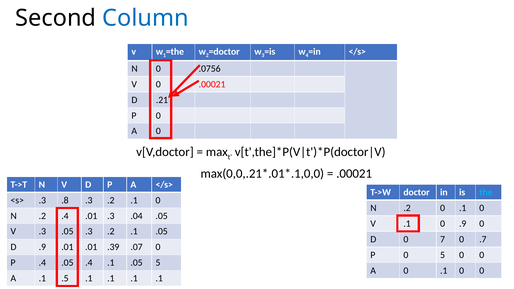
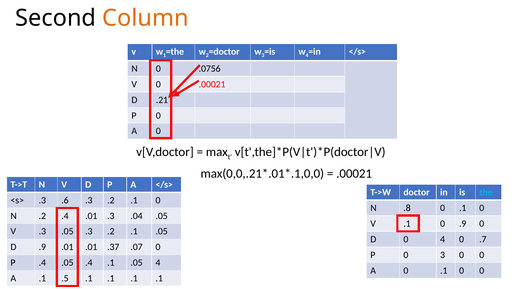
Column colour: blue -> orange
.8: .8 -> .6
.2 at (407, 208): .2 -> .8
0 7: 7 -> 4
.39: .39 -> .37
0 5: 5 -> 3
.05 5: 5 -> 4
